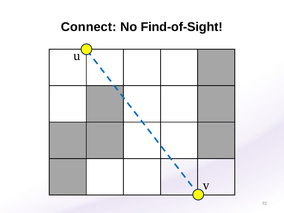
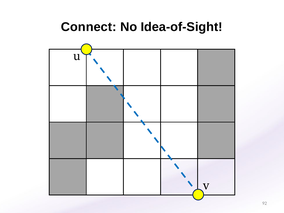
Find-of-Sight: Find-of-Sight -> Idea-of-Sight
